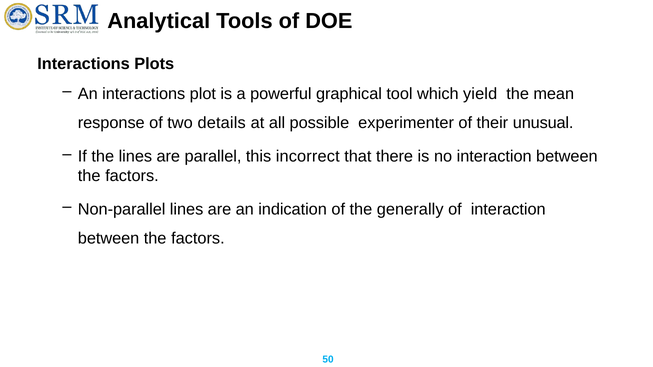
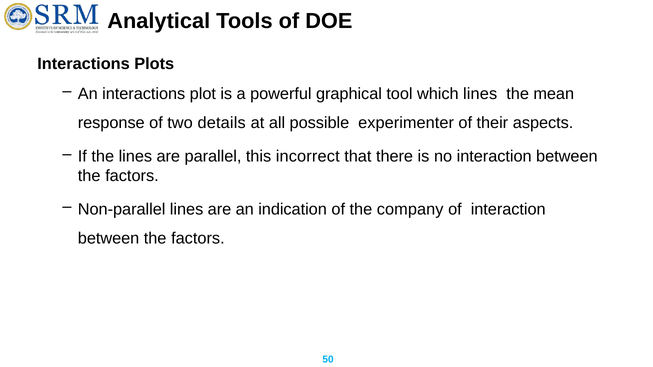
which yield: yield -> lines
unusual: unusual -> aspects
generally: generally -> company
